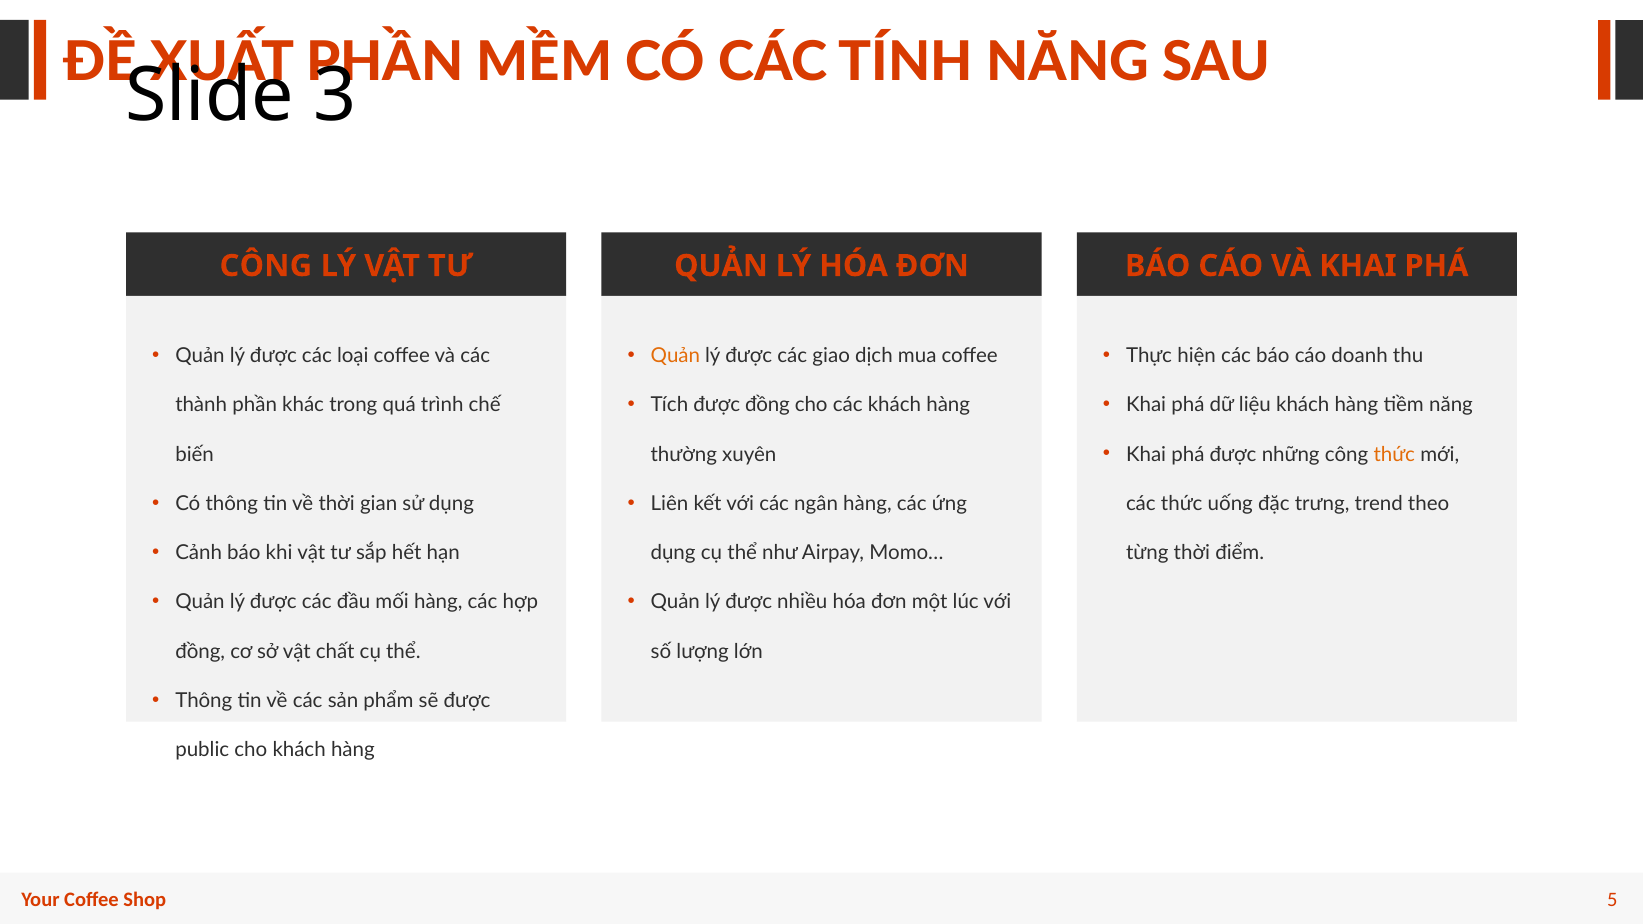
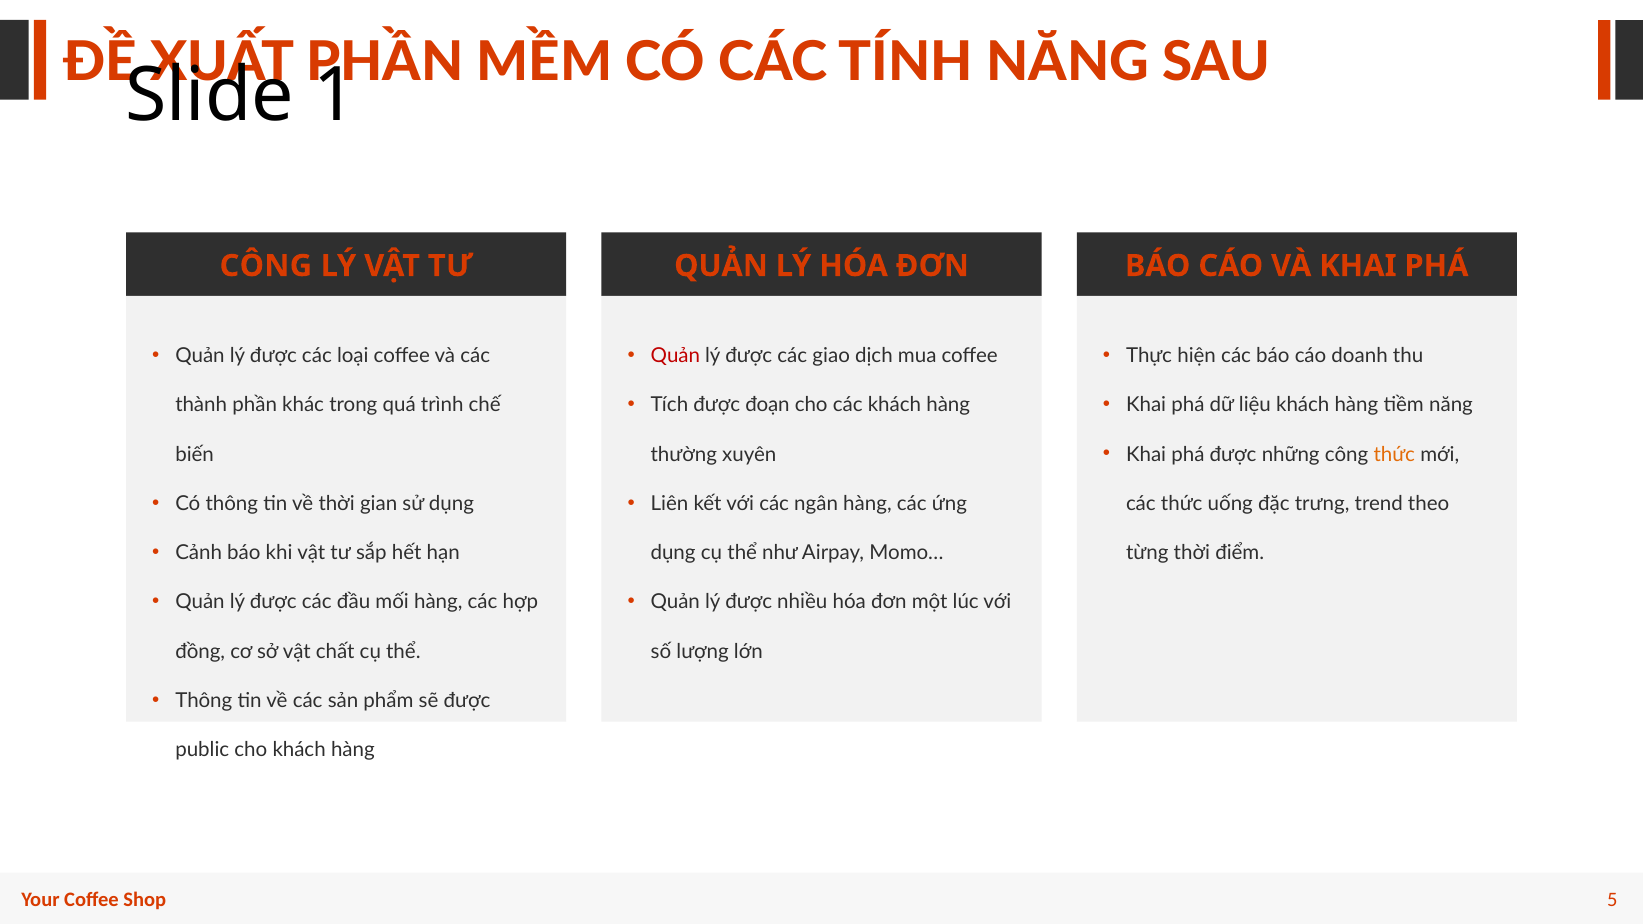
3: 3 -> 1
Quản at (675, 356) colour: orange -> red
được đồng: đồng -> đoạn
